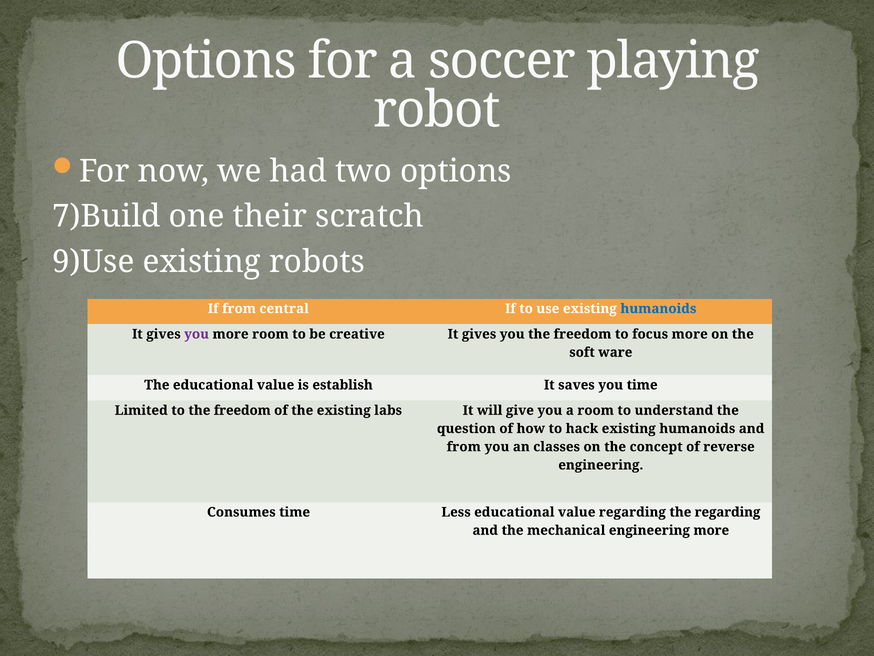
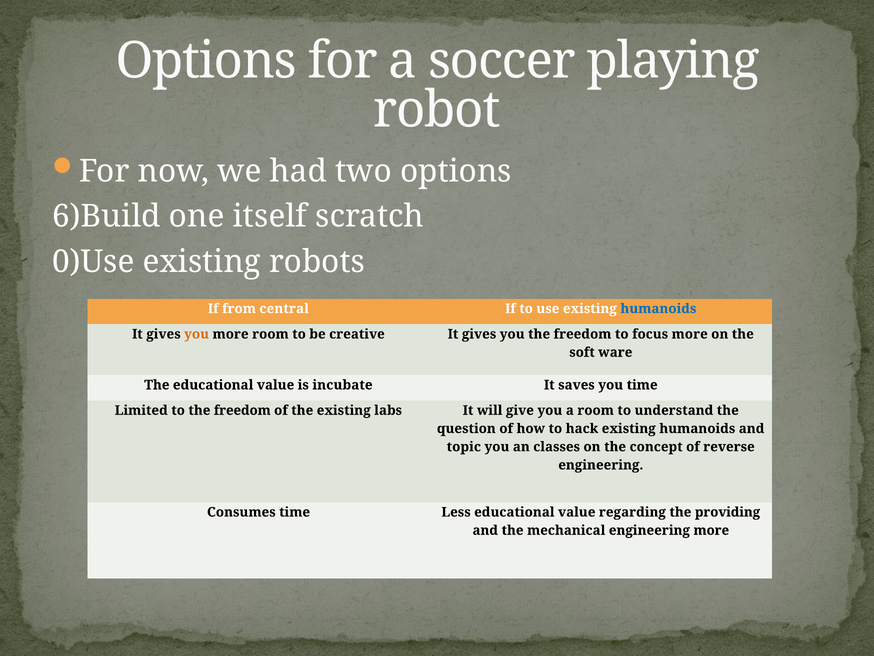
7)Build: 7)Build -> 6)Build
their: their -> itself
9)Use: 9)Use -> 0)Use
you at (197, 334) colour: purple -> orange
establish: establish -> incubate
from at (464, 446): from -> topic
the regarding: regarding -> providing
